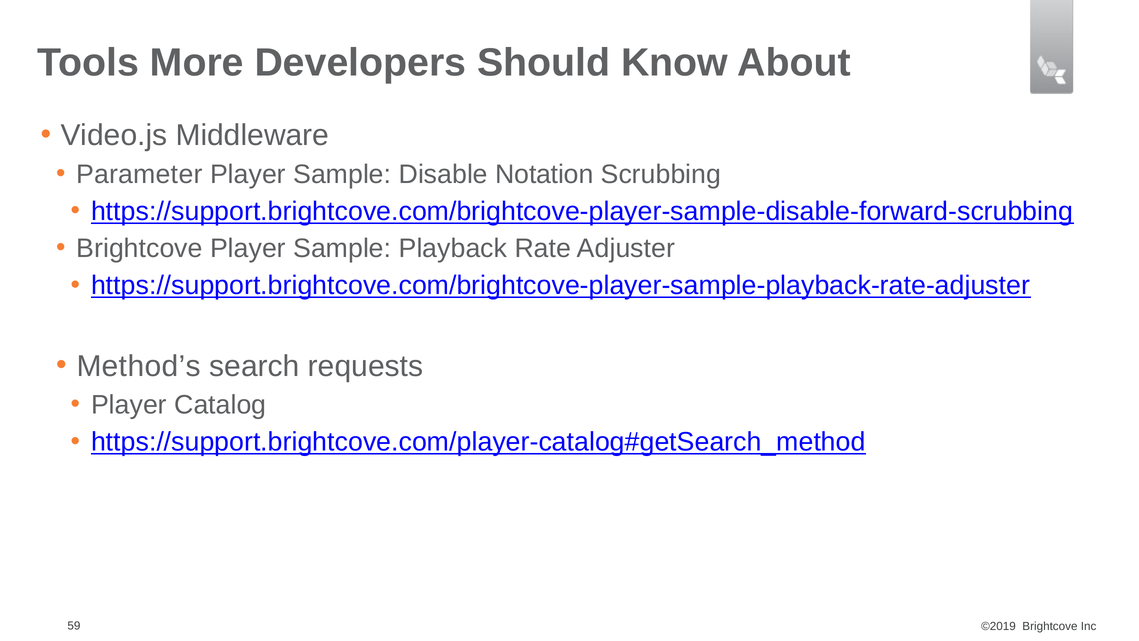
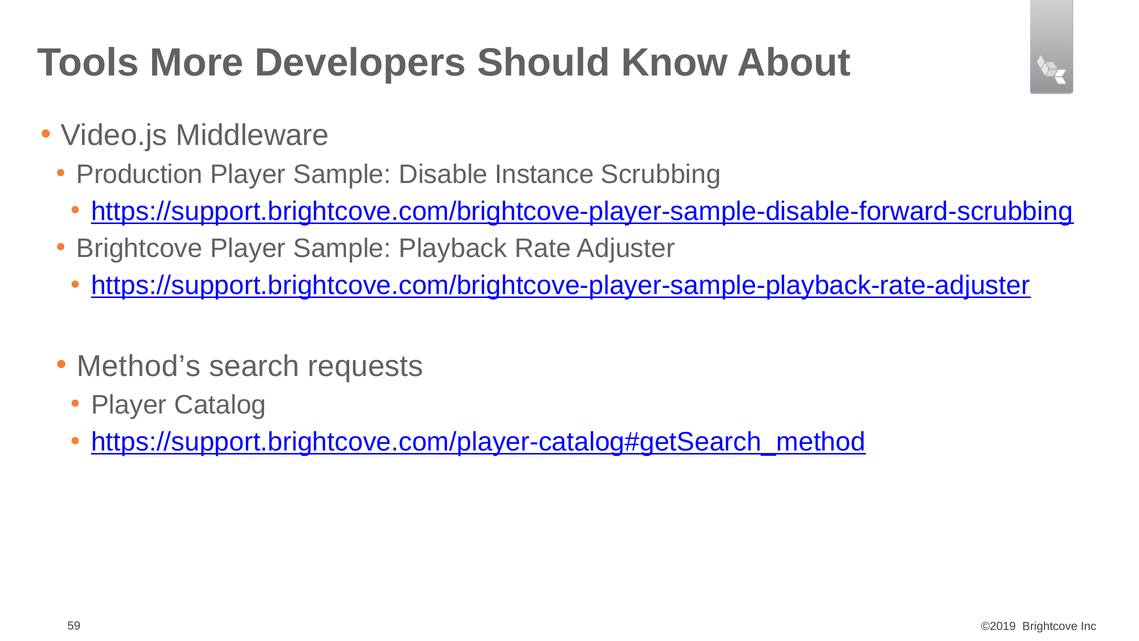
Parameter: Parameter -> Production
Notation: Notation -> Instance
